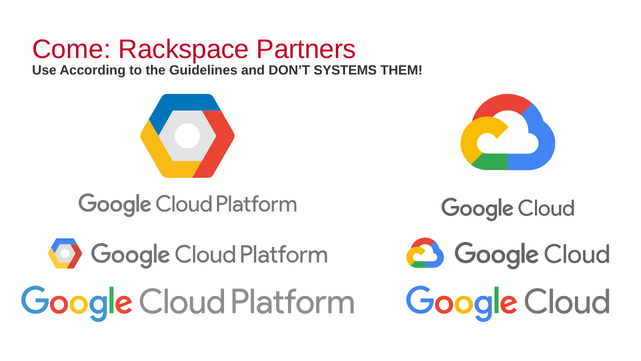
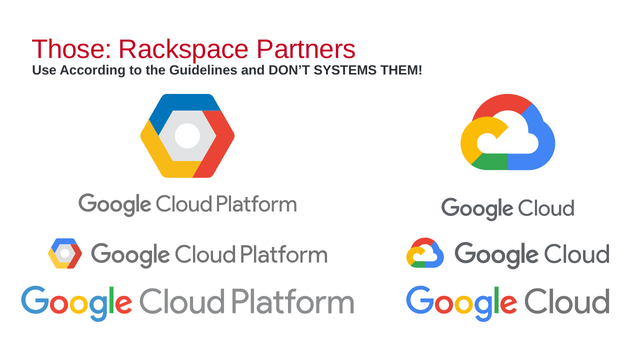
Come: Come -> Those
